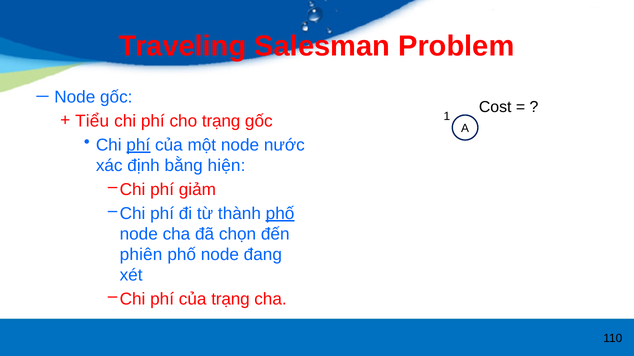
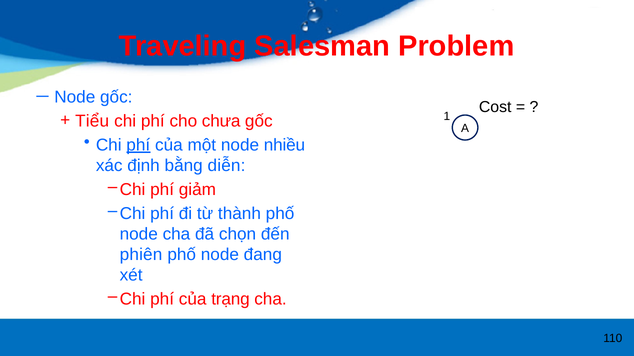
cho trạng: trạng -> chưa
nước: nước -> nhiều
hiện: hiện -> diễn
phố at (280, 214) underline: present -> none
